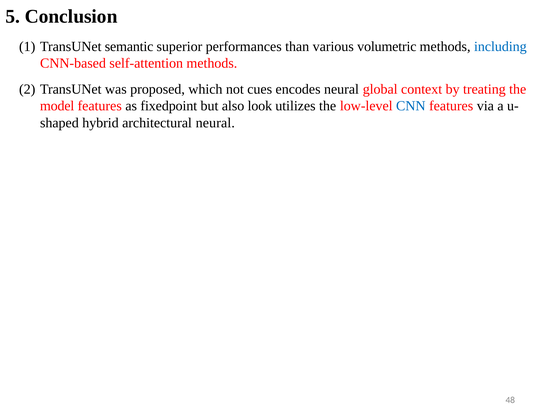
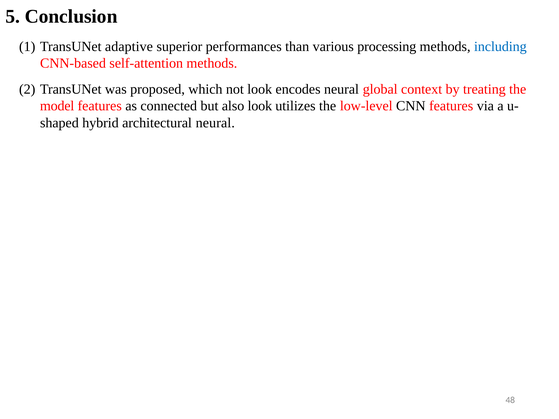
semantic: semantic -> adaptive
volumetric: volumetric -> processing
not cues: cues -> look
fixedpoint: fixedpoint -> connected
CNN colour: blue -> black
